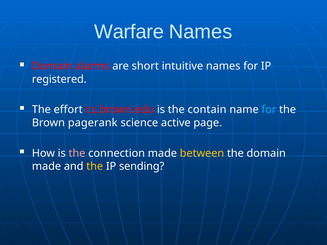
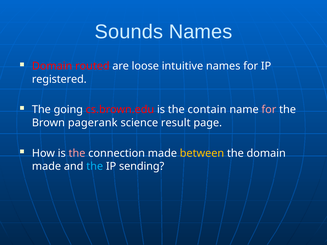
Warfare: Warfare -> Sounds
alarms: alarms -> routed
short: short -> loose
effort: effort -> going
for at (269, 110) colour: light blue -> pink
active: active -> result
the at (95, 166) colour: yellow -> light blue
